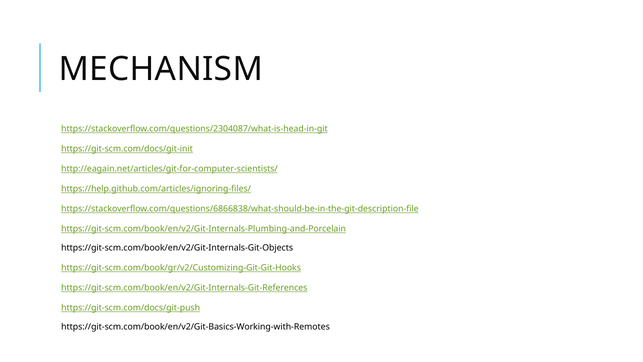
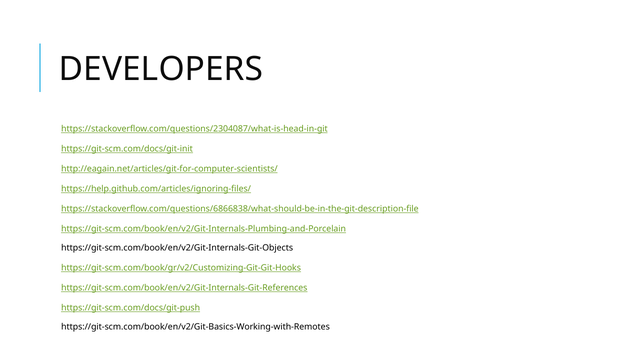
MECHANISM: MECHANISM -> DEVELOPERS
